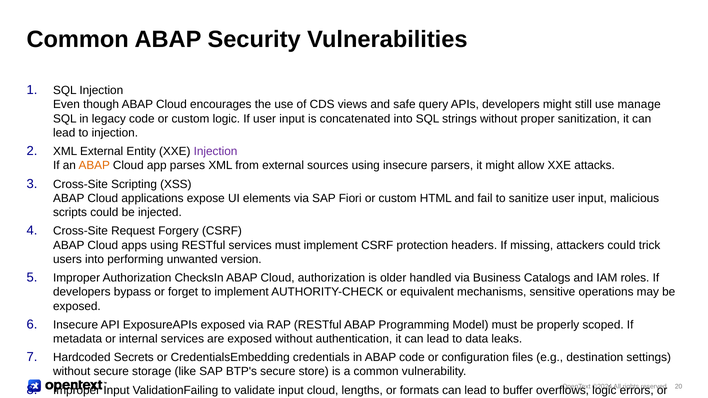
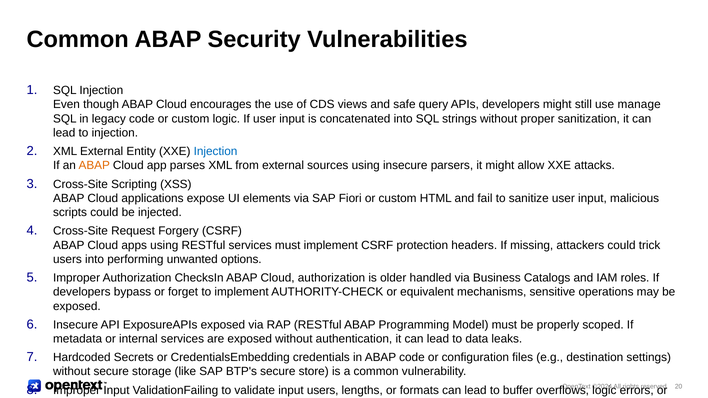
Injection at (216, 152) colour: purple -> blue
version: version -> options
input cloud: cloud -> users
